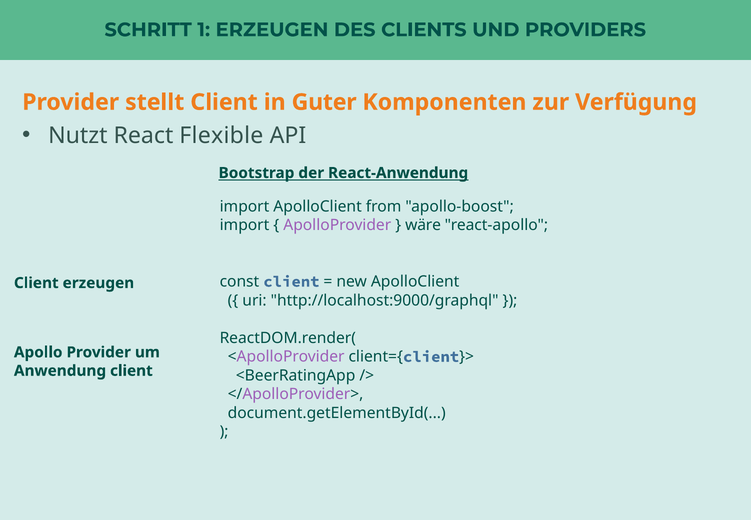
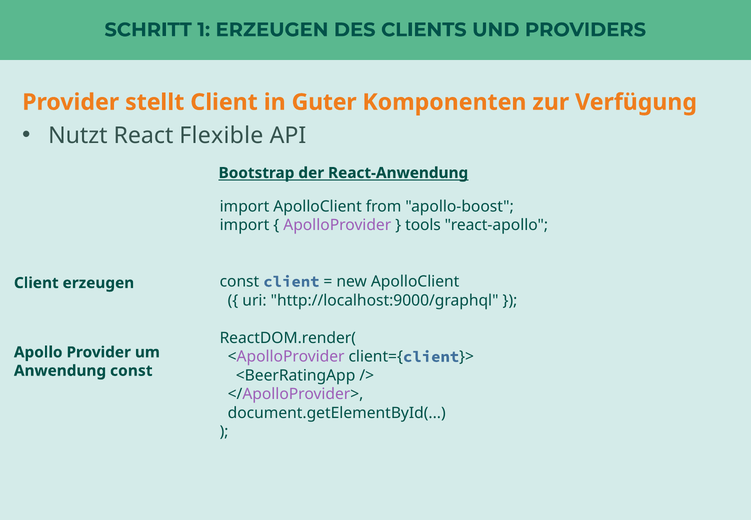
wäre: wäre -> tools
Anwendung client: client -> const
